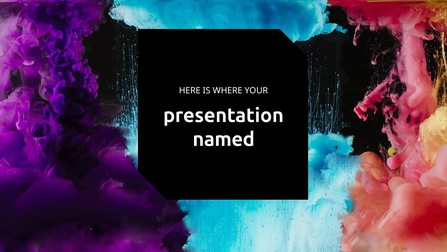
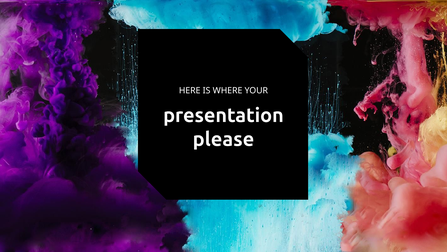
named: named -> please
